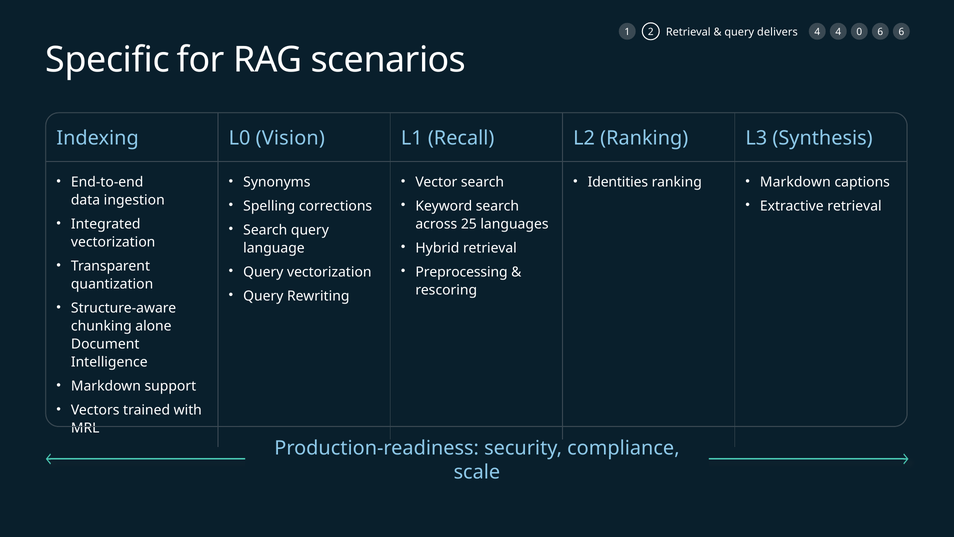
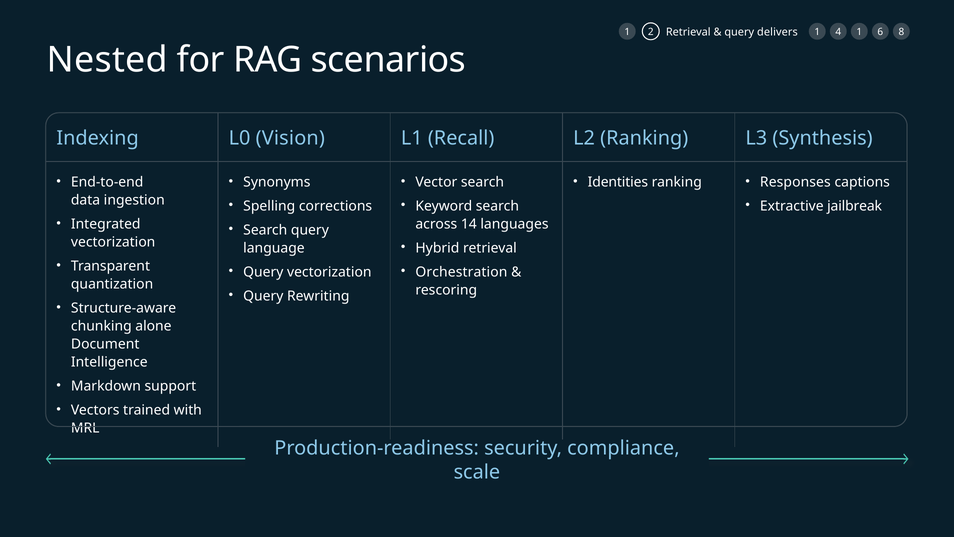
2 4: 4 -> 1
4 0: 0 -> 1
6 6: 6 -> 8
Specific: Specific -> Nested
Markdown at (795, 182): Markdown -> Responses
Extractive retrieval: retrieval -> jailbreak
25: 25 -> 14
Preprocessing: Preprocessing -> Orchestration
